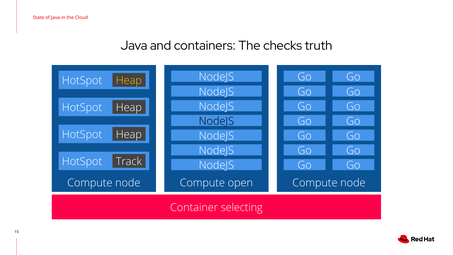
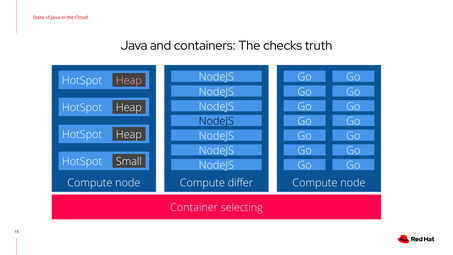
Heap at (129, 81) colour: yellow -> pink
Track: Track -> Small
open: open -> differ
